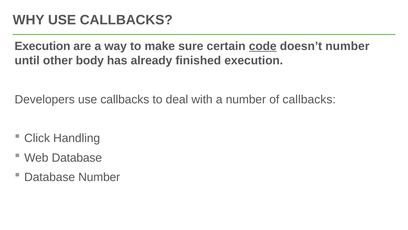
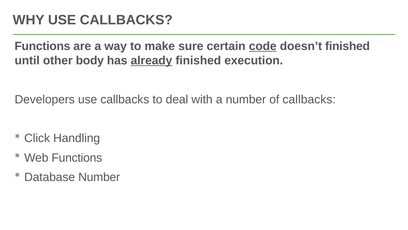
Execution at (42, 46): Execution -> Functions
doesn’t number: number -> finished
already underline: none -> present
Web Database: Database -> Functions
